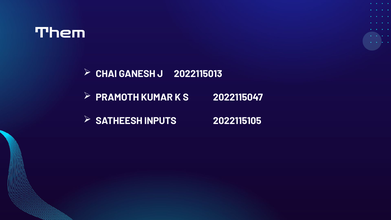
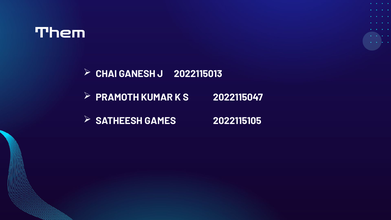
INPUTS: INPUTS -> GAMES
